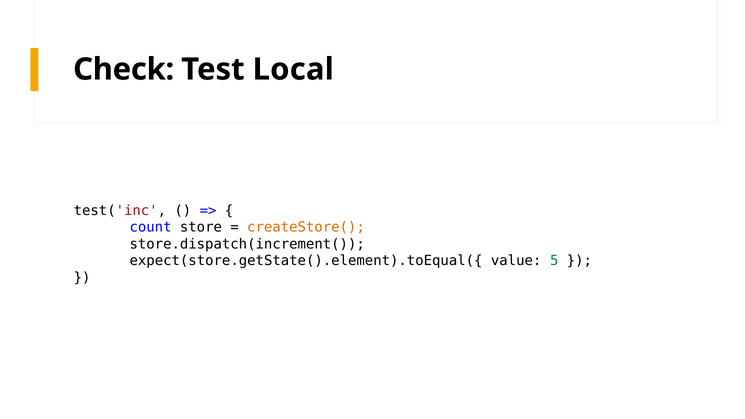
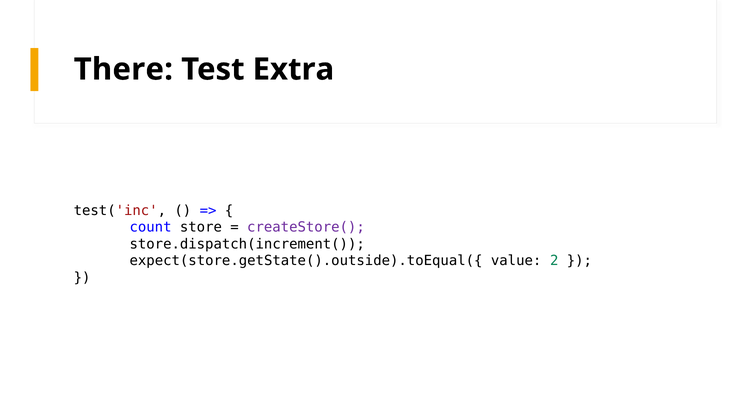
Check: Check -> There
Local: Local -> Extra
createStore( colour: orange -> purple
expect(store.getState().element).toEqual({: expect(store.getState().element).toEqual({ -> expect(store.getState().outside).toEqual({
5: 5 -> 2
